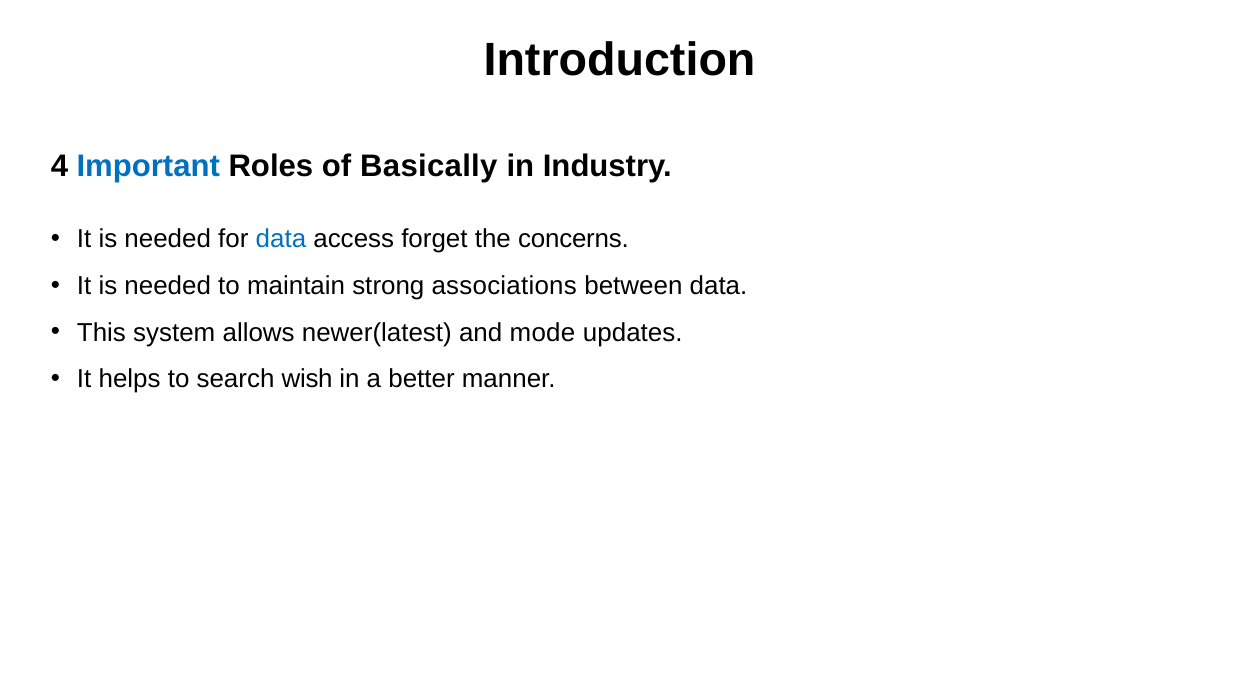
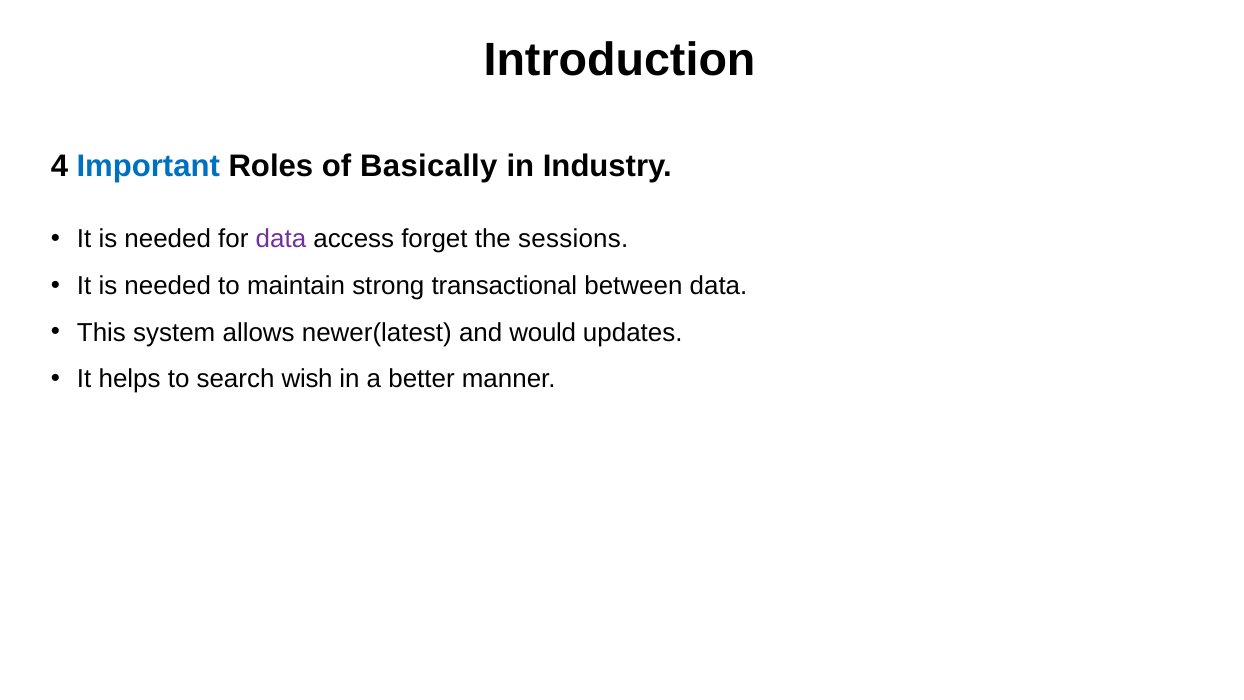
data at (281, 239) colour: blue -> purple
concerns: concerns -> sessions
associations: associations -> transactional
mode: mode -> would
